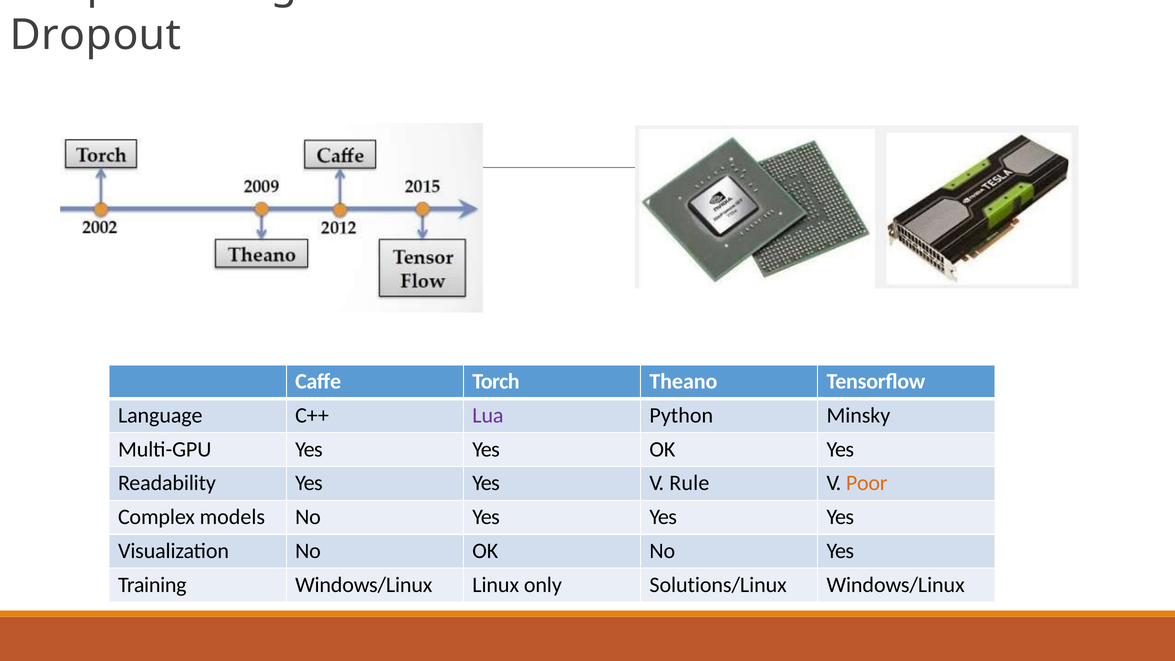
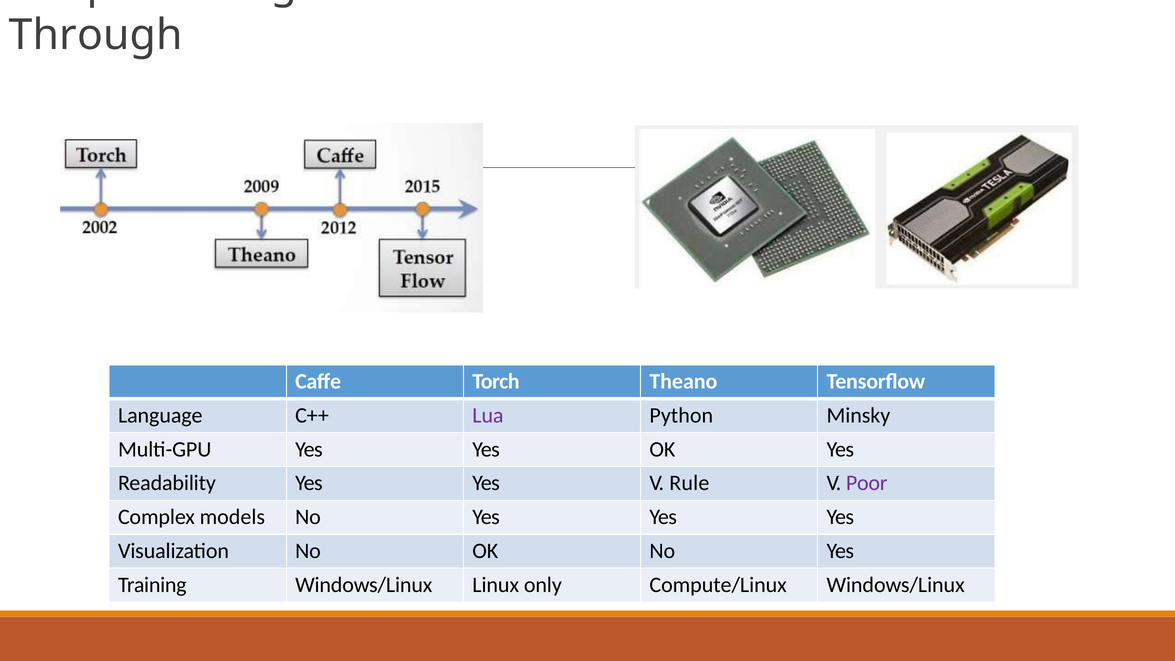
Dropout: Dropout -> Through
Poor colour: orange -> purple
Solutions/Linux: Solutions/Linux -> Compute/Linux
